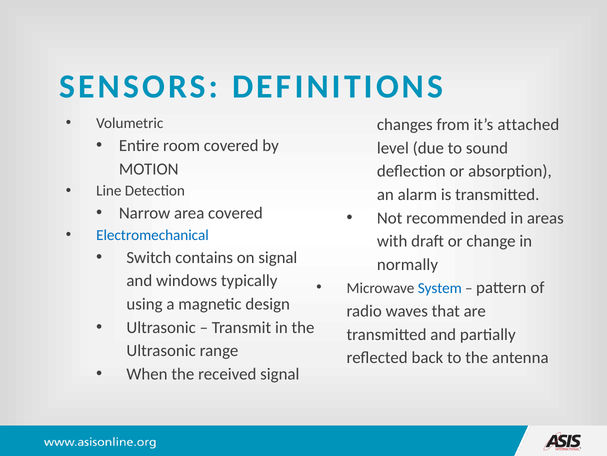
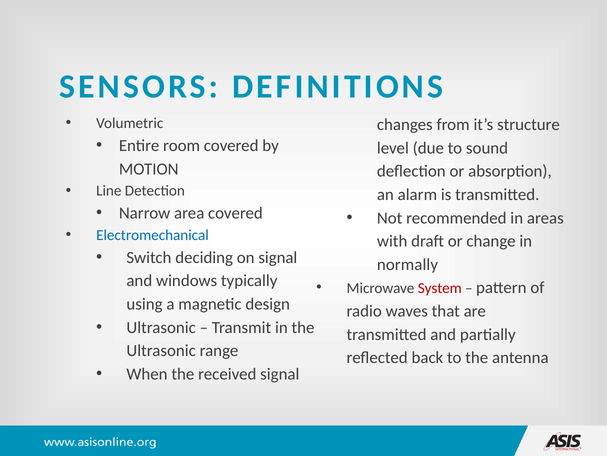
attached: attached -> structure
contains: contains -> deciding
System colour: blue -> red
